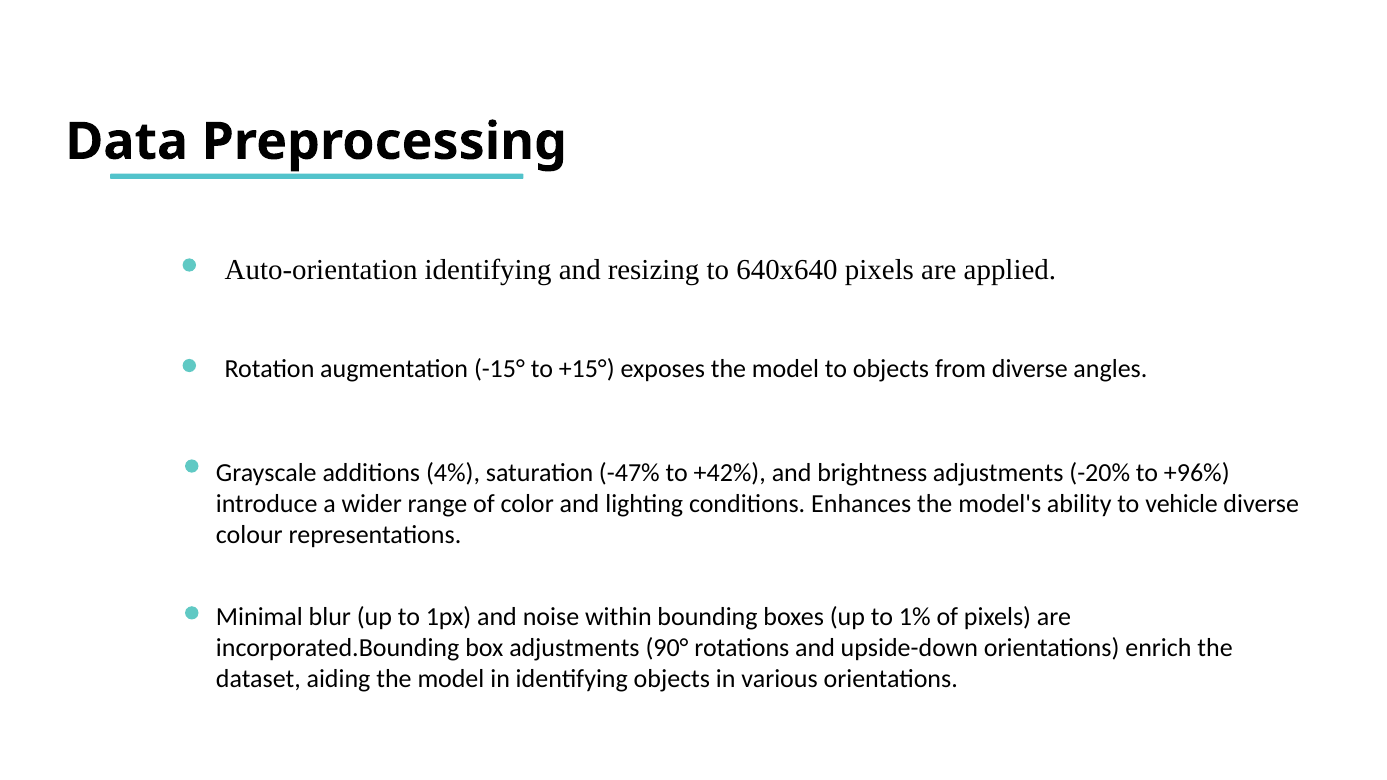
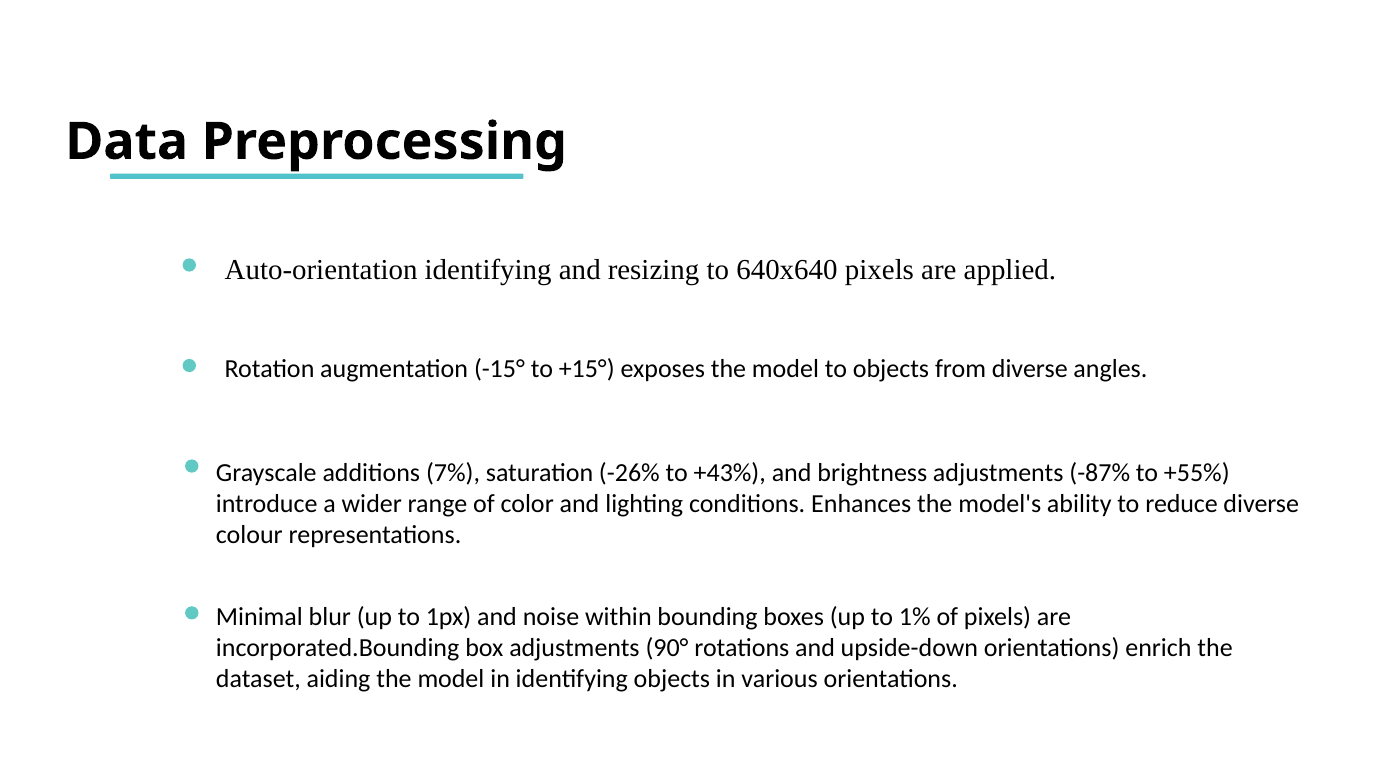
4%: 4% -> 7%
-47%: -47% -> -26%
+42%: +42% -> +43%
-20%: -20% -> -87%
+96%: +96% -> +55%
vehicle: vehicle -> reduce
